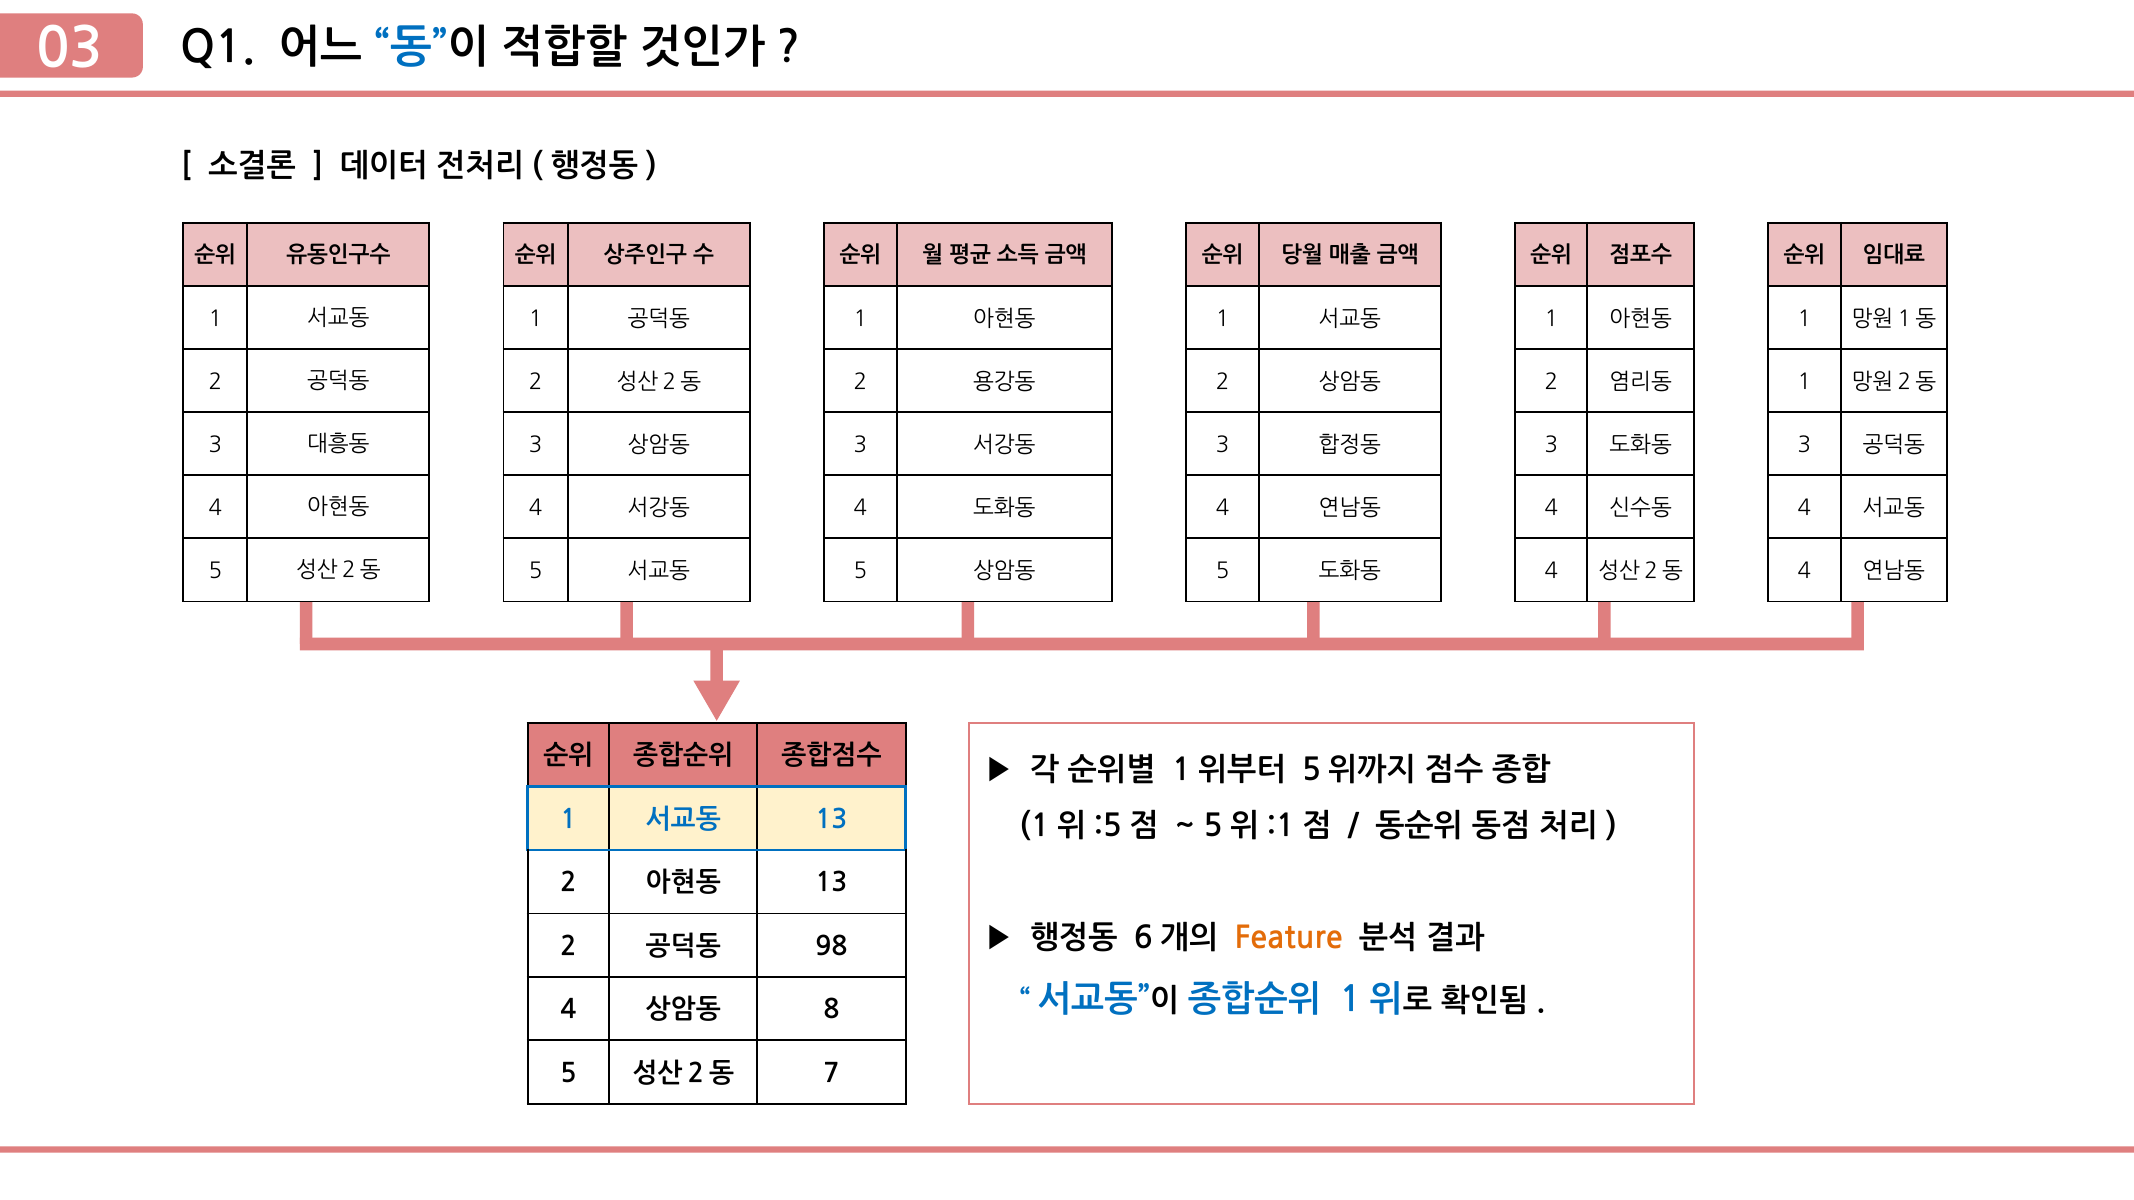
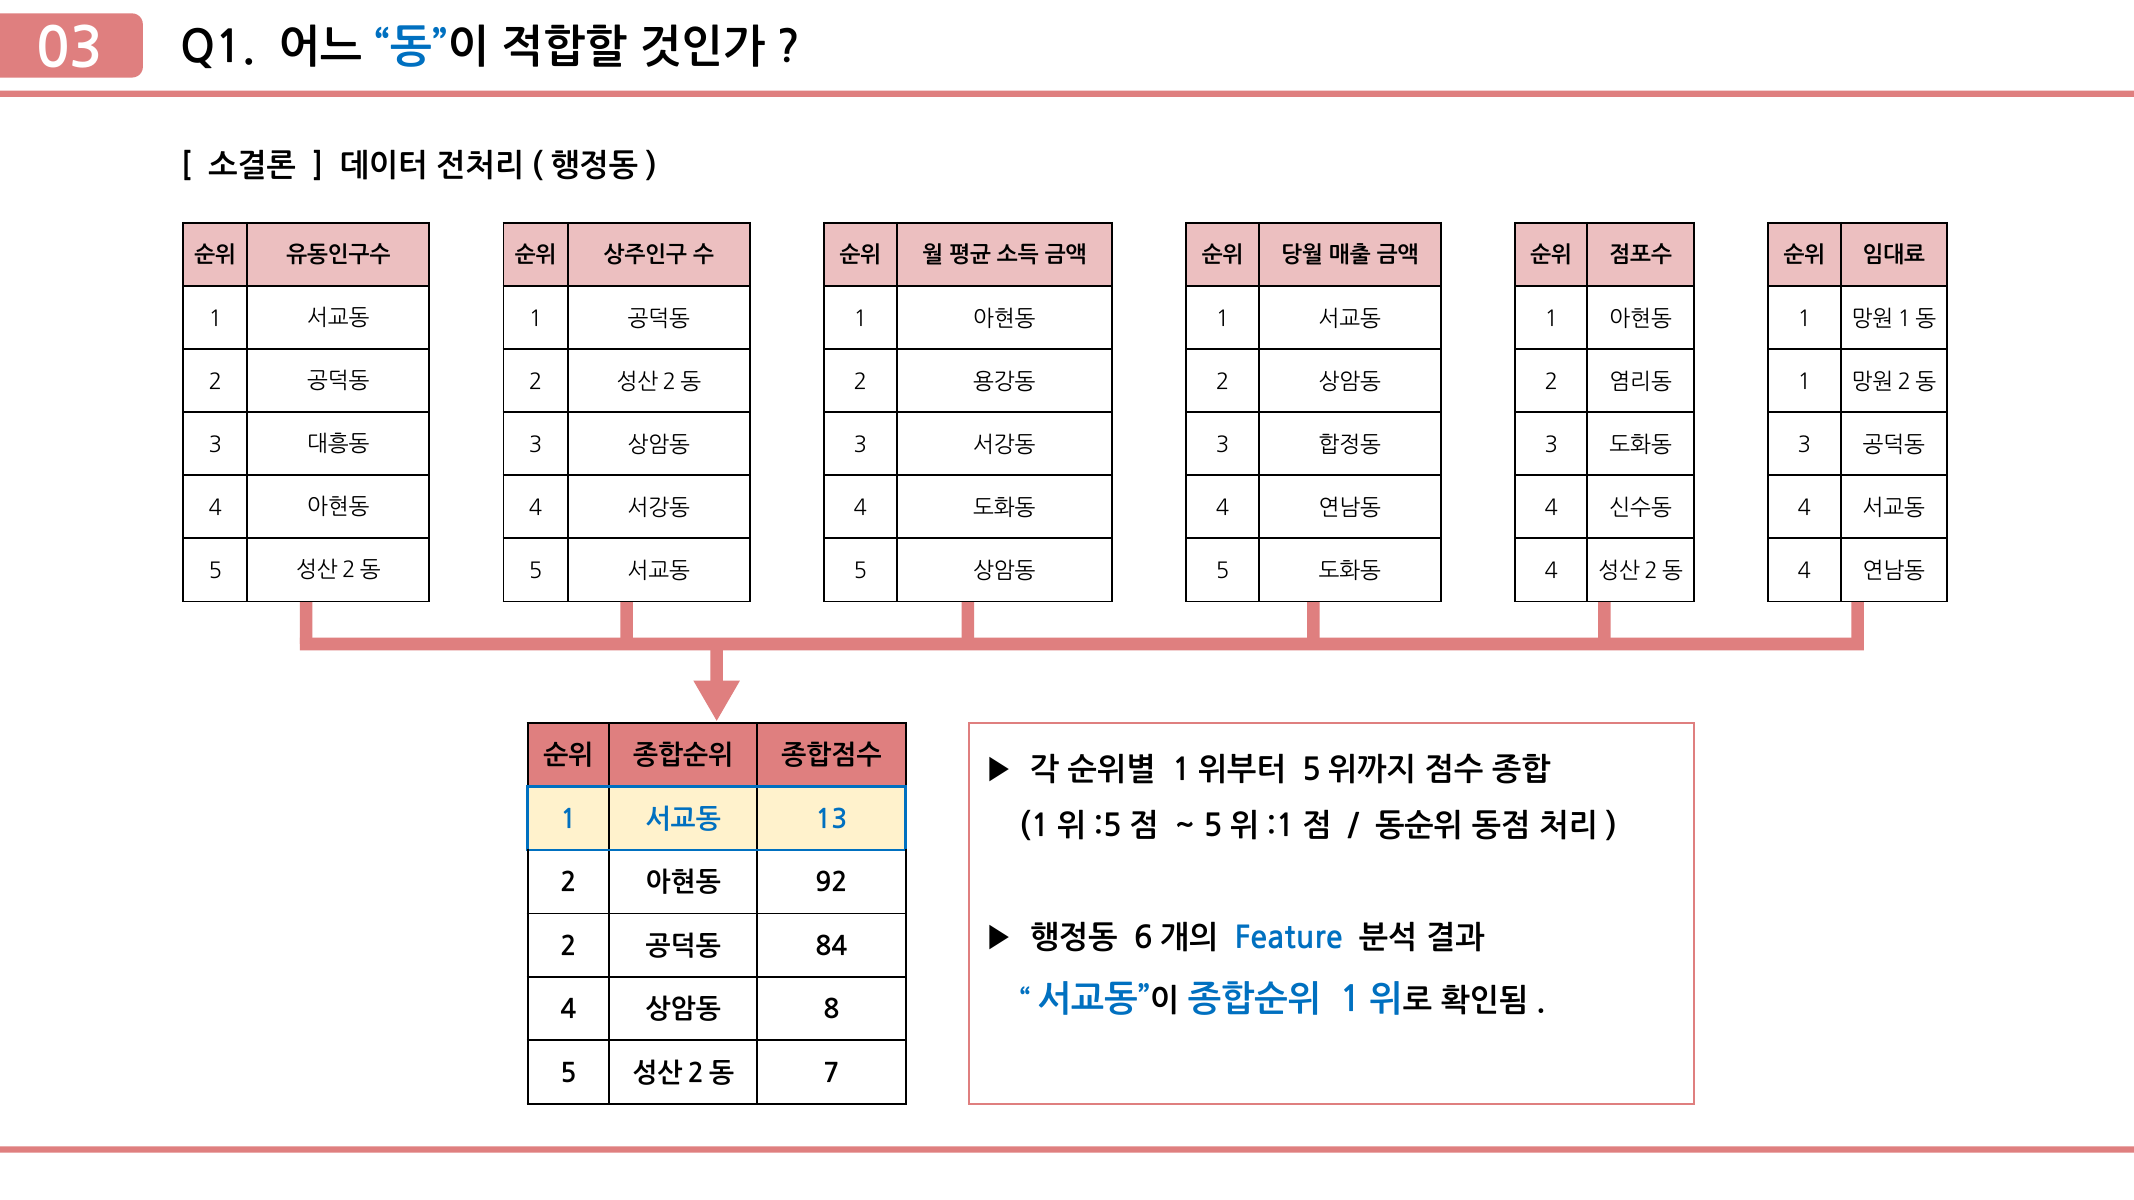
13 at (831, 883): 13 -> 92
Feature colour: orange -> blue
98: 98 -> 84
